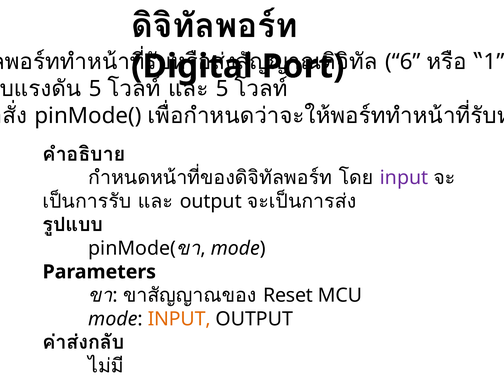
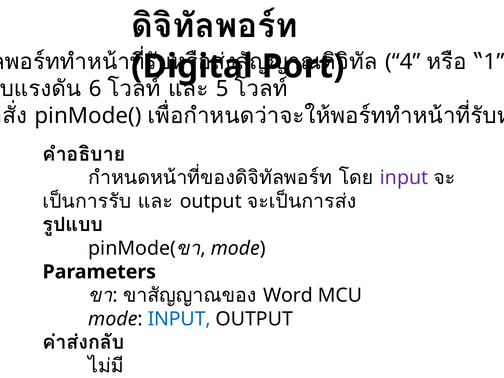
6: 6 -> 4
5 at (95, 89): 5 -> 6
Reset: Reset -> Word
INPUT at (179, 319) colour: orange -> blue
